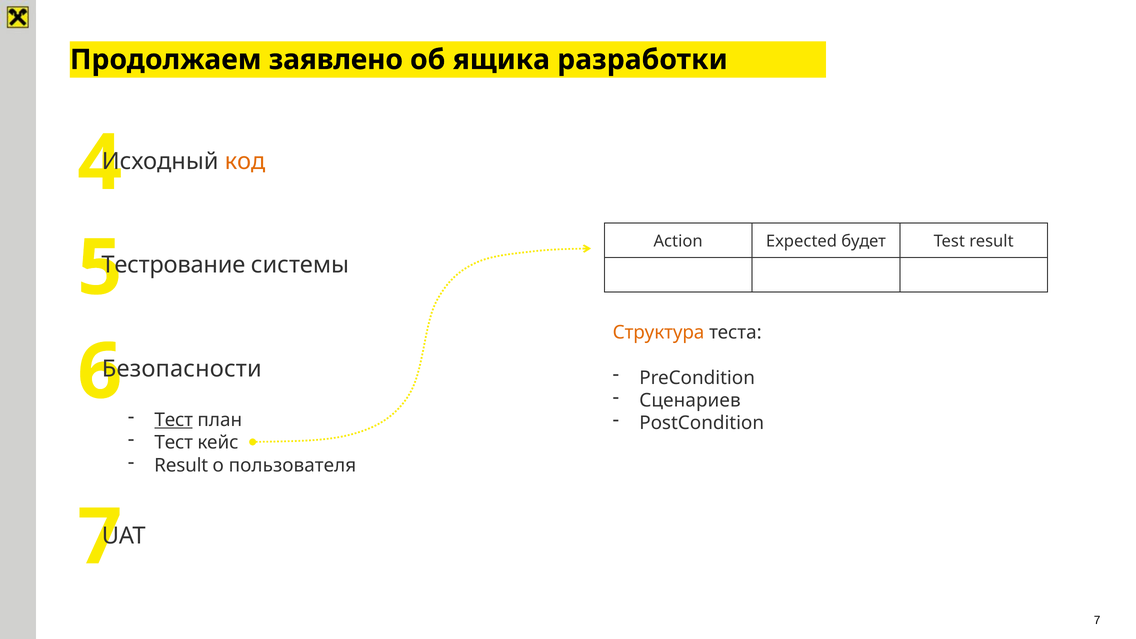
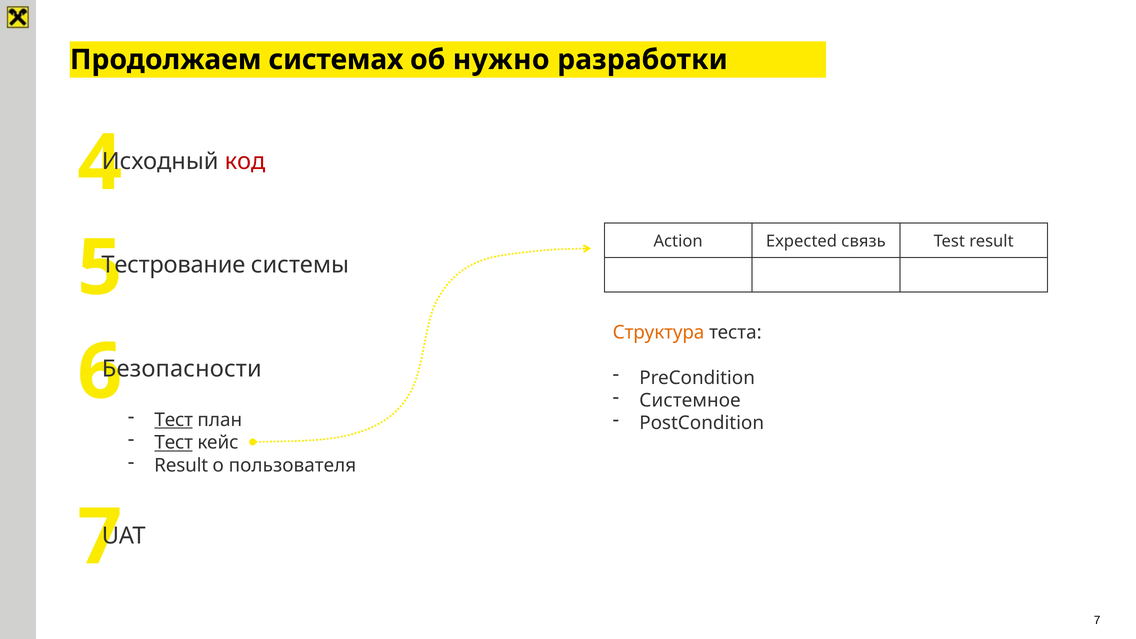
заявлено: заявлено -> системах
ящика: ящика -> нужно
код colour: orange -> red
будет: будет -> связь
Сценариев: Сценариев -> Системное
Тест at (174, 443) underline: none -> present
